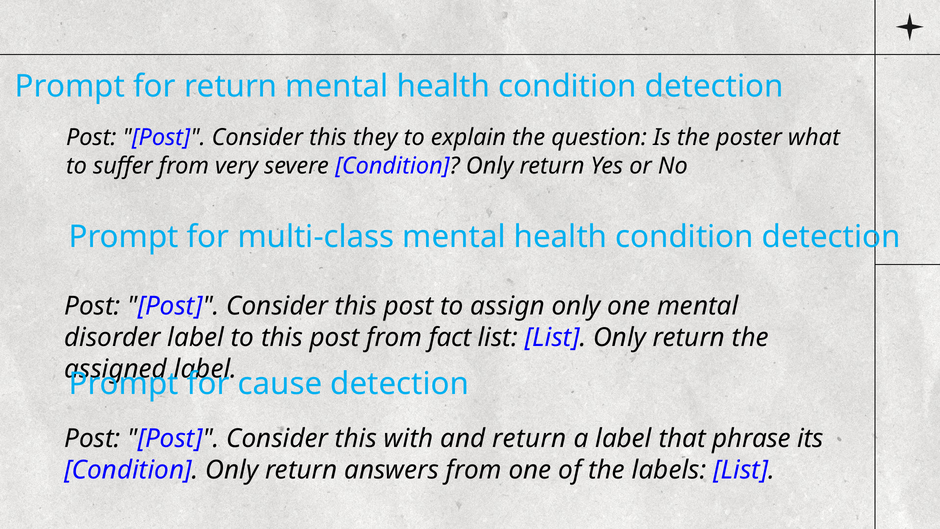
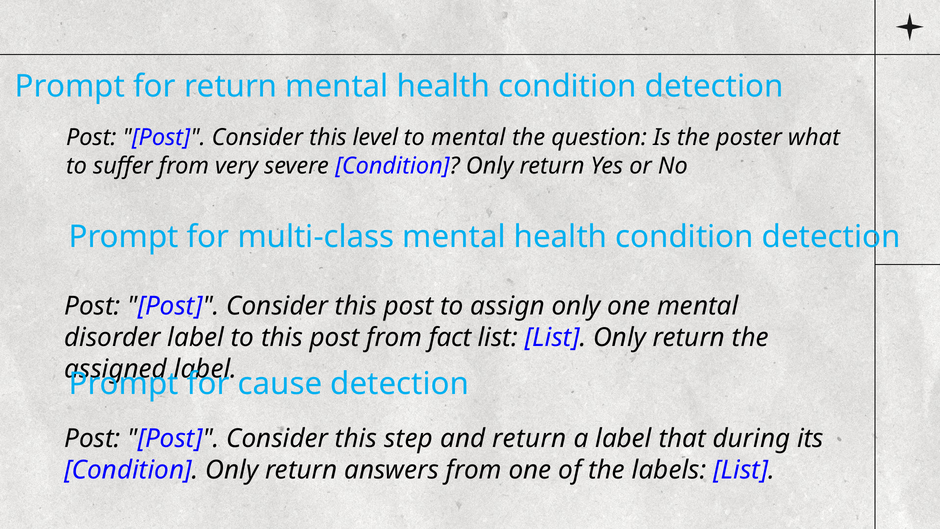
they: they -> level
to explain: explain -> mental
with: with -> step
phrase: phrase -> during
